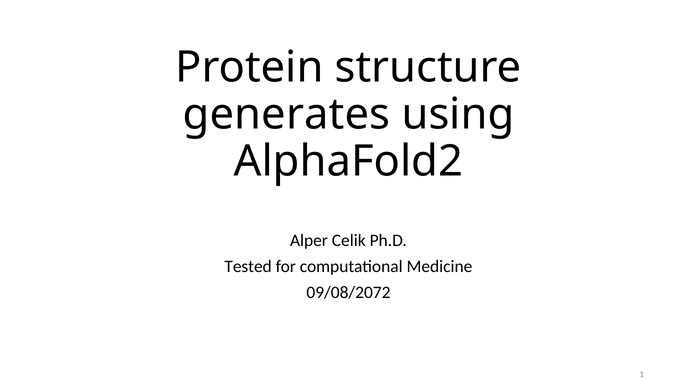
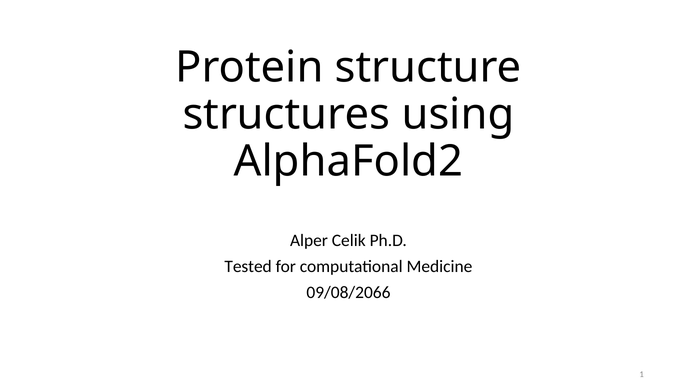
generates: generates -> structures
09/08/2072: 09/08/2072 -> 09/08/2066
